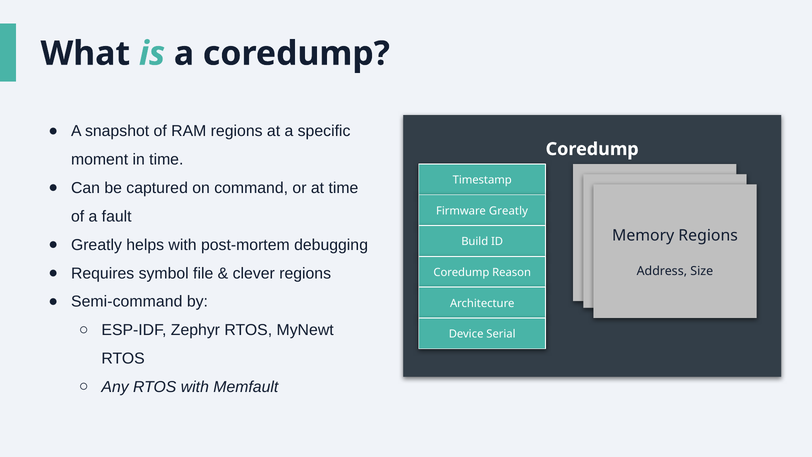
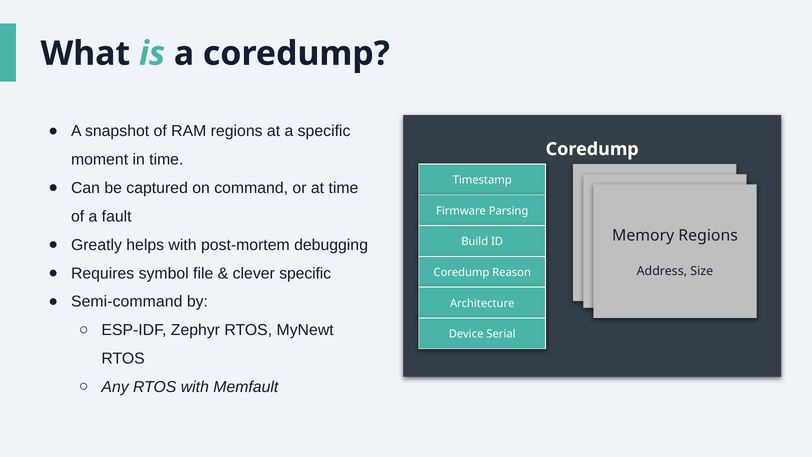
Firmware Greatly: Greatly -> Parsing
clever regions: regions -> specific
